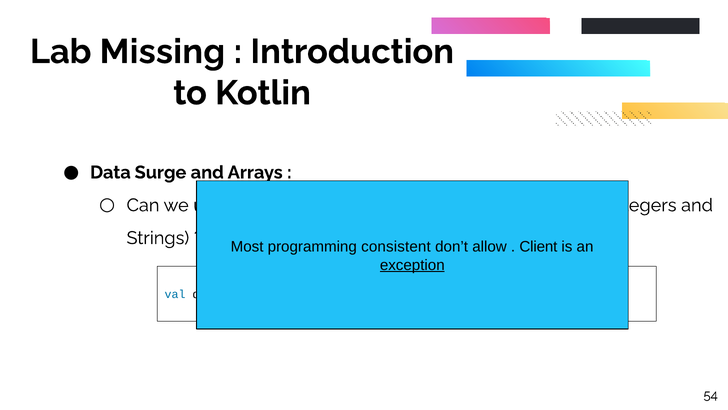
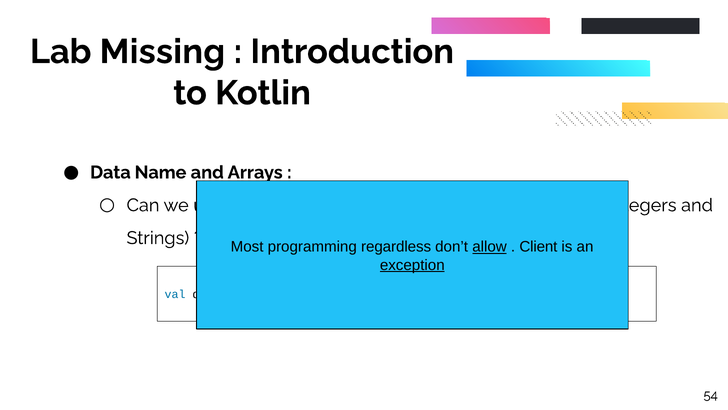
Surge: Surge -> Name
consistent: consistent -> regardless
allow underline: none -> present
